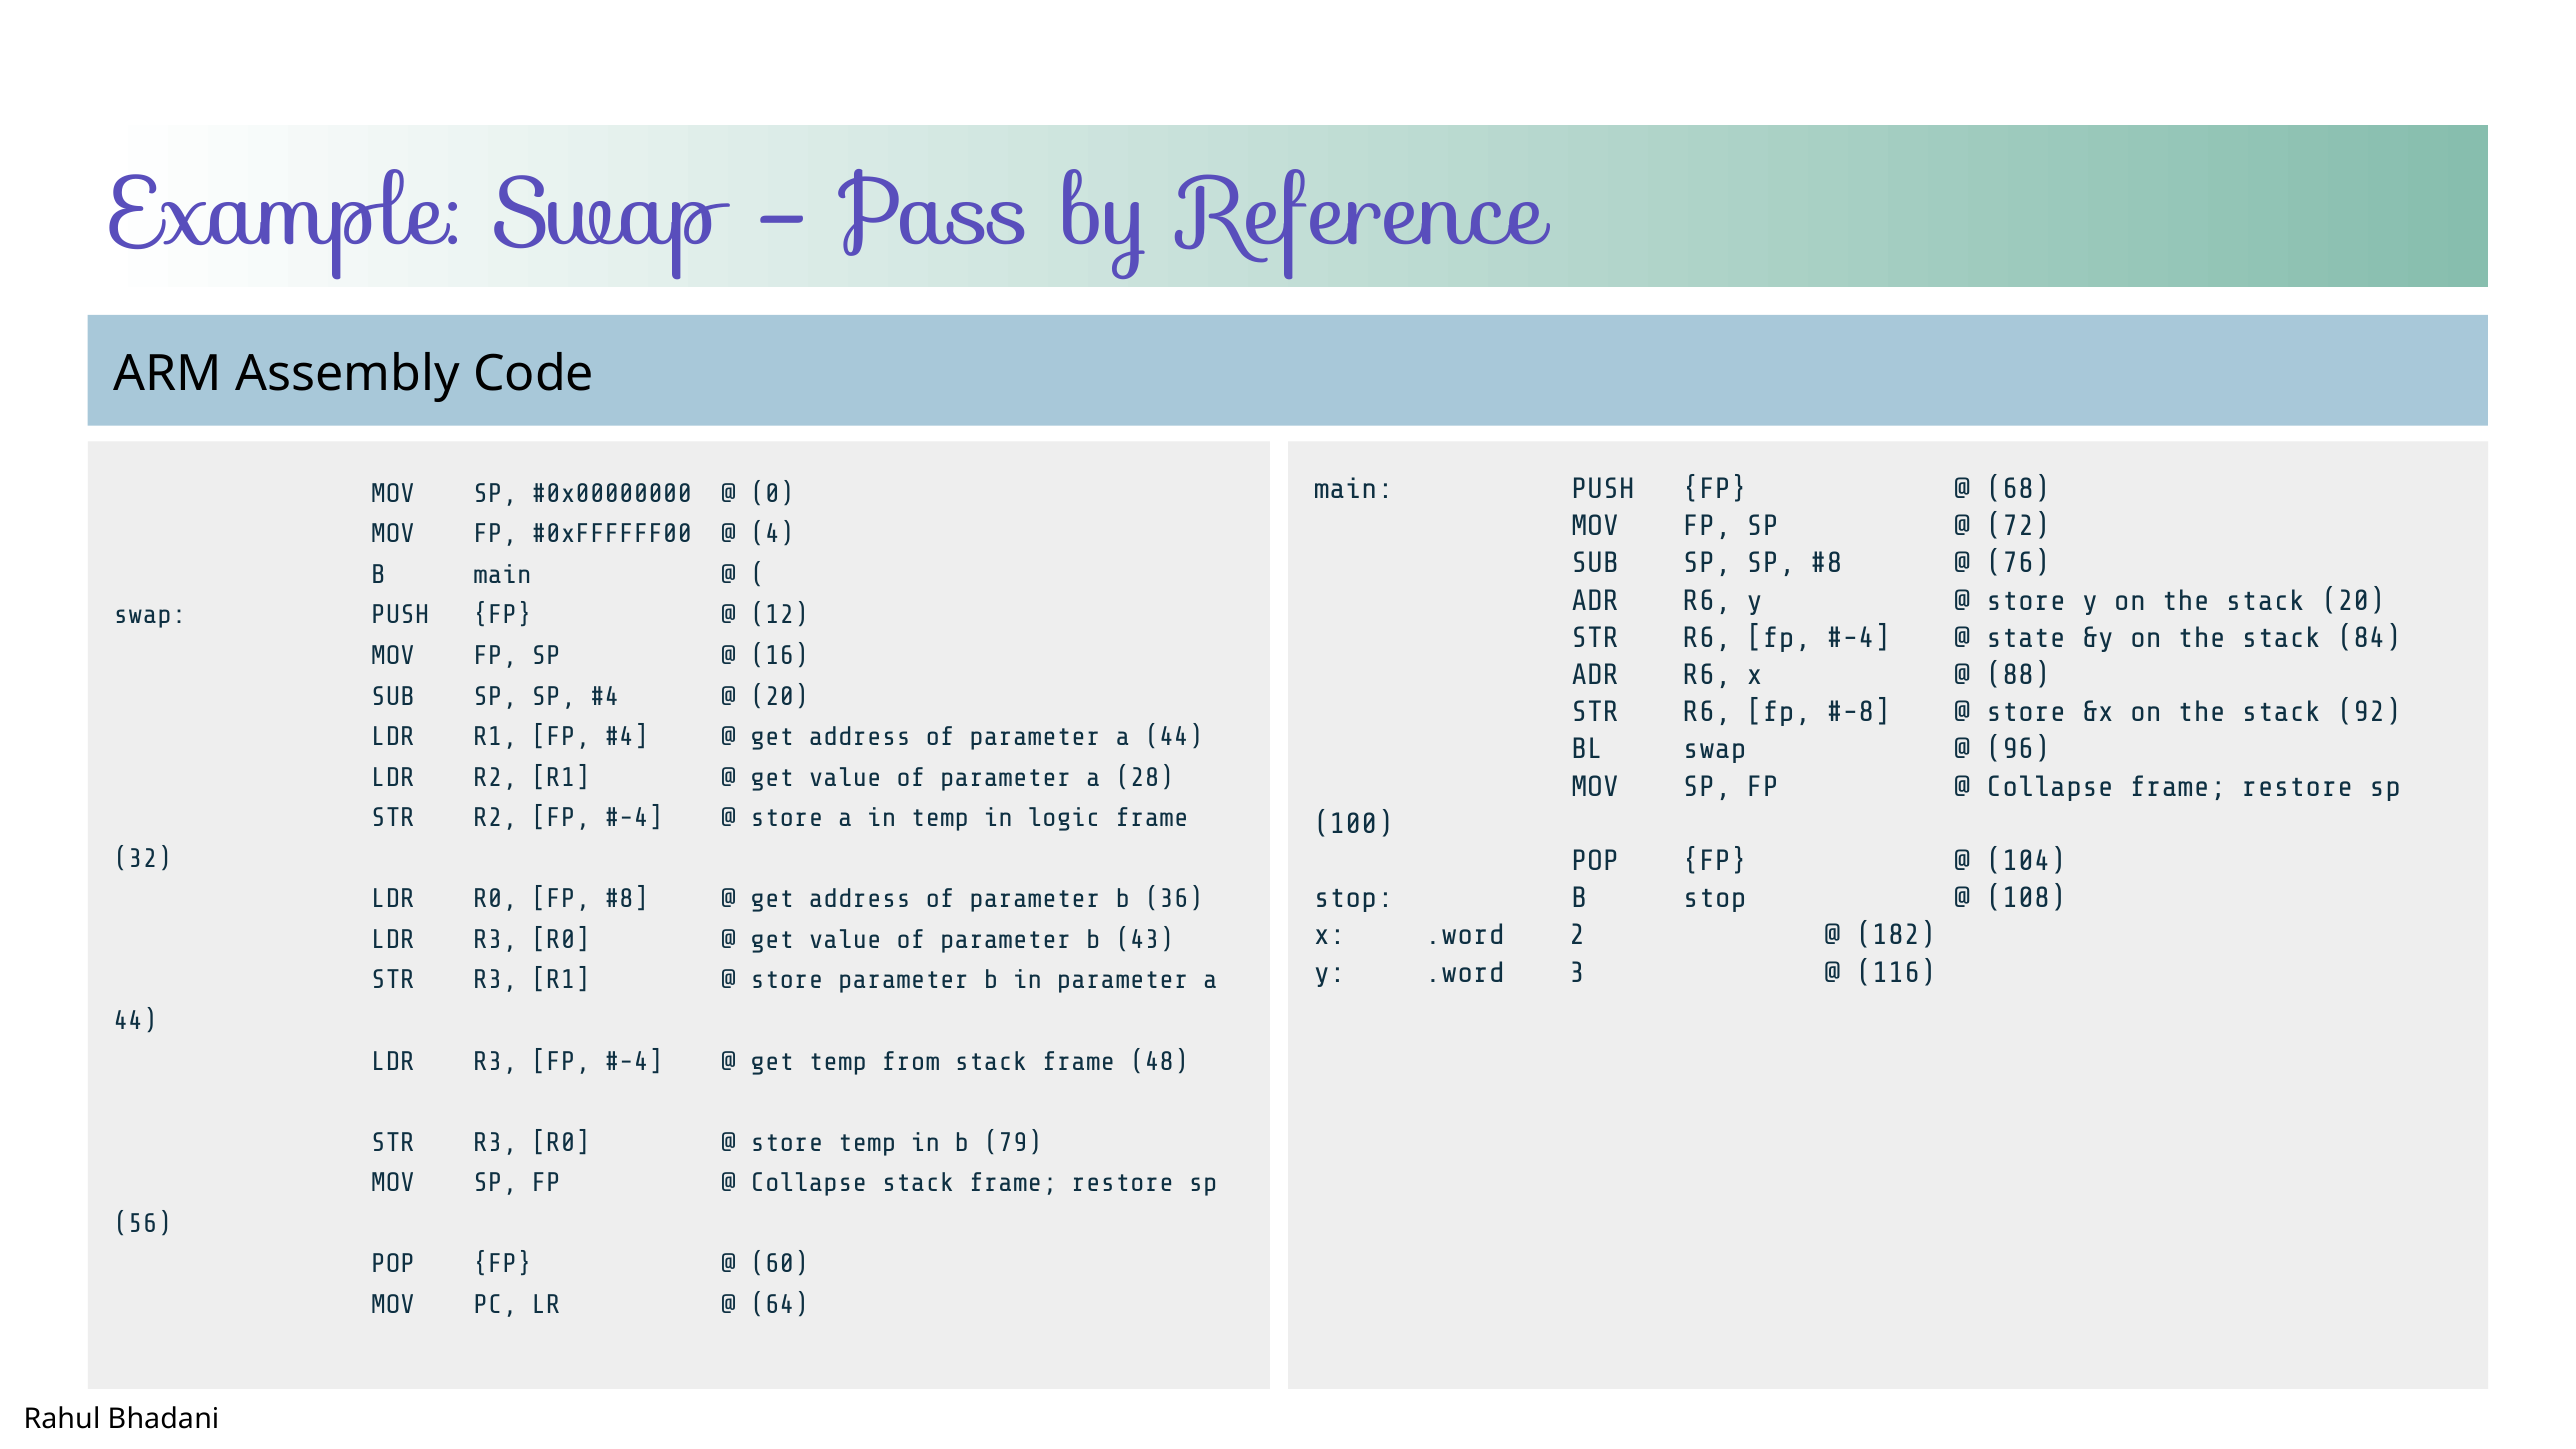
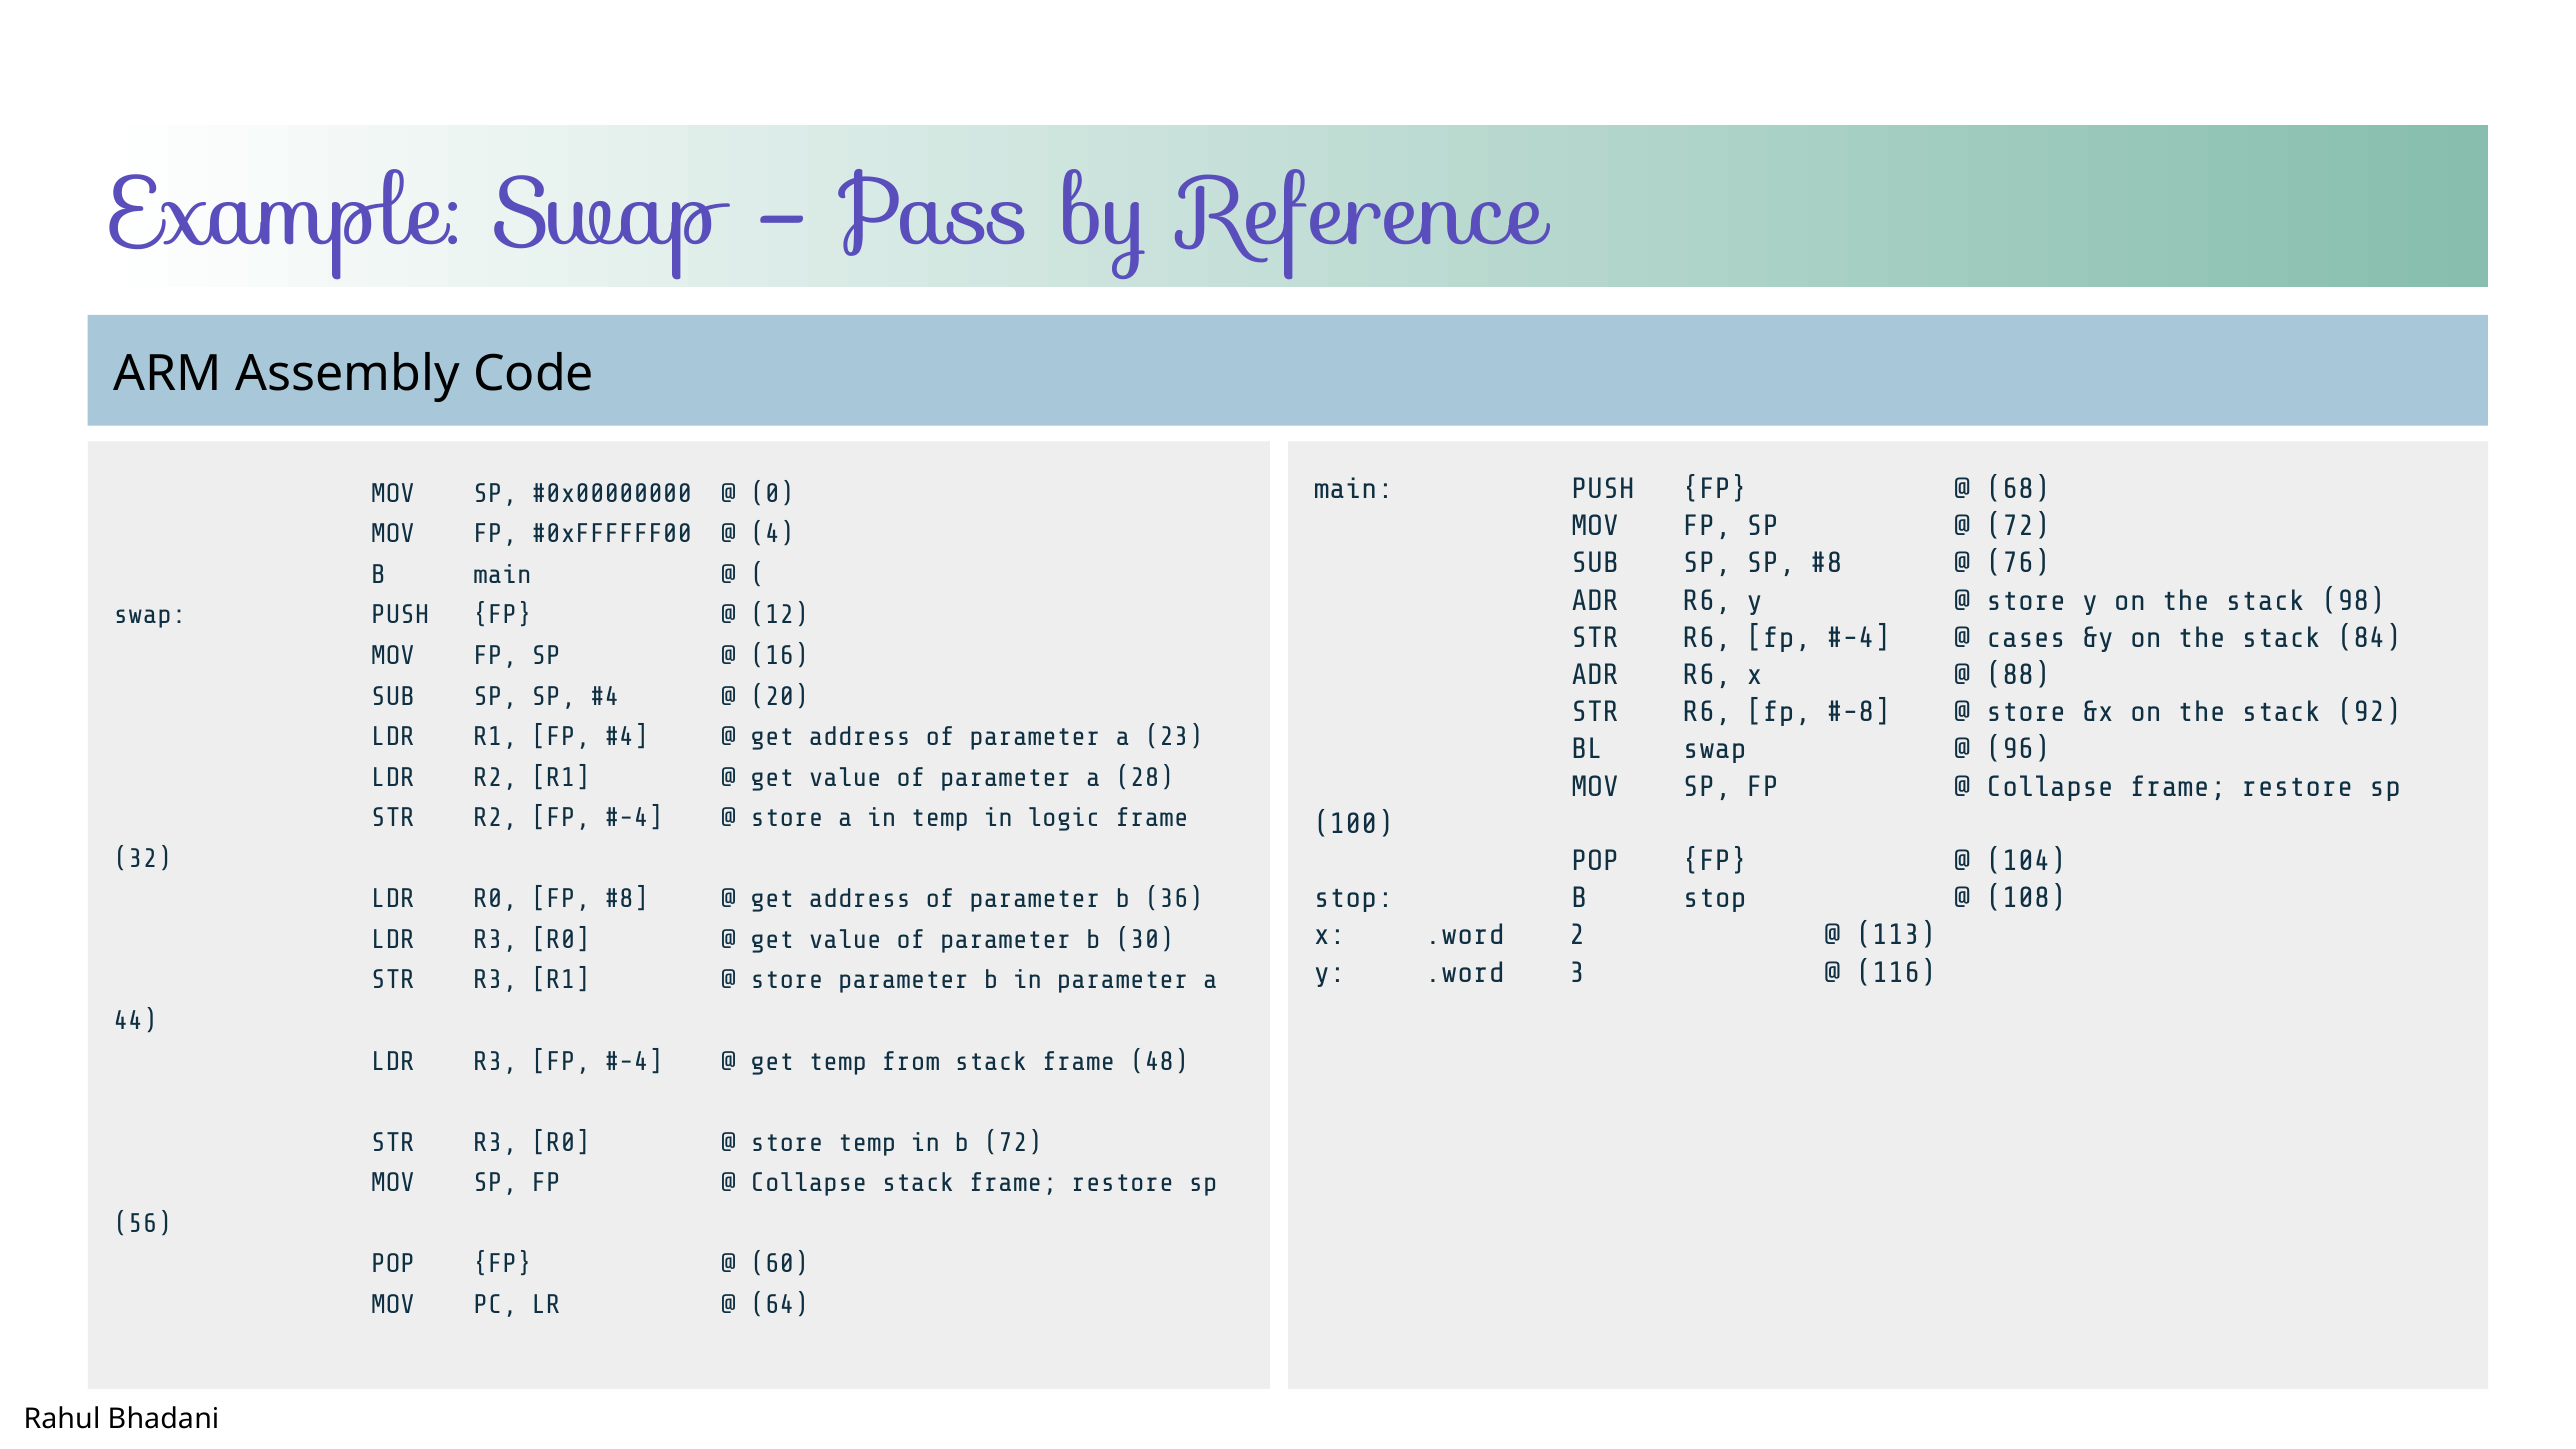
stack 20: 20 -> 98
state: state -> cases
of parameter a 44: 44 -> 23
182: 182 -> 113
43: 43 -> 30
b 79: 79 -> 72
